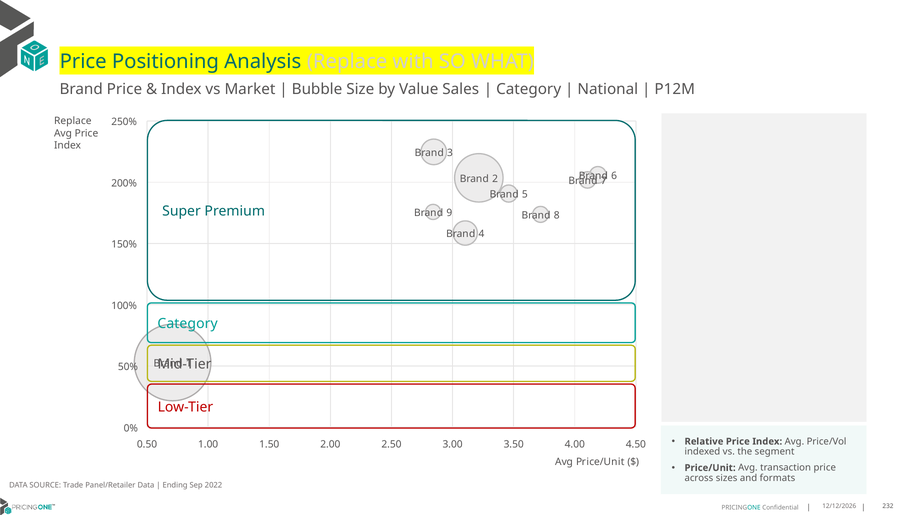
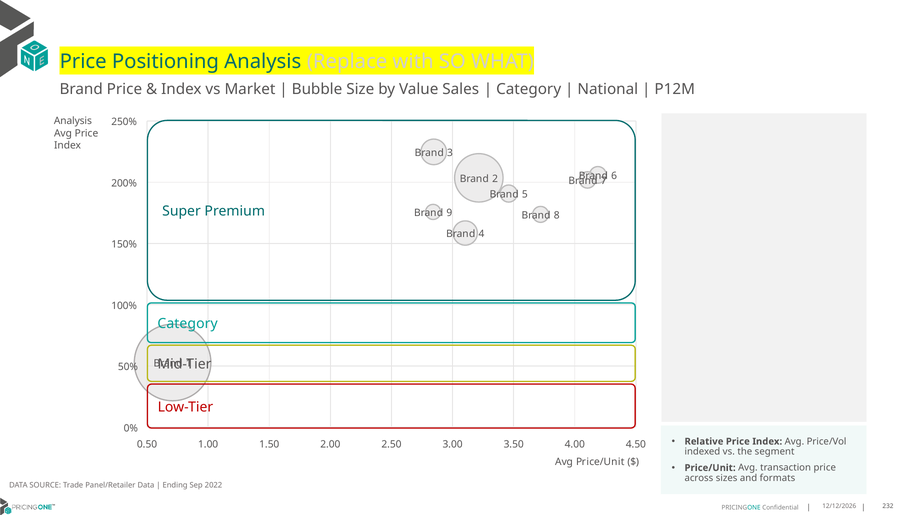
Replace at (73, 121): Replace -> Analysis
